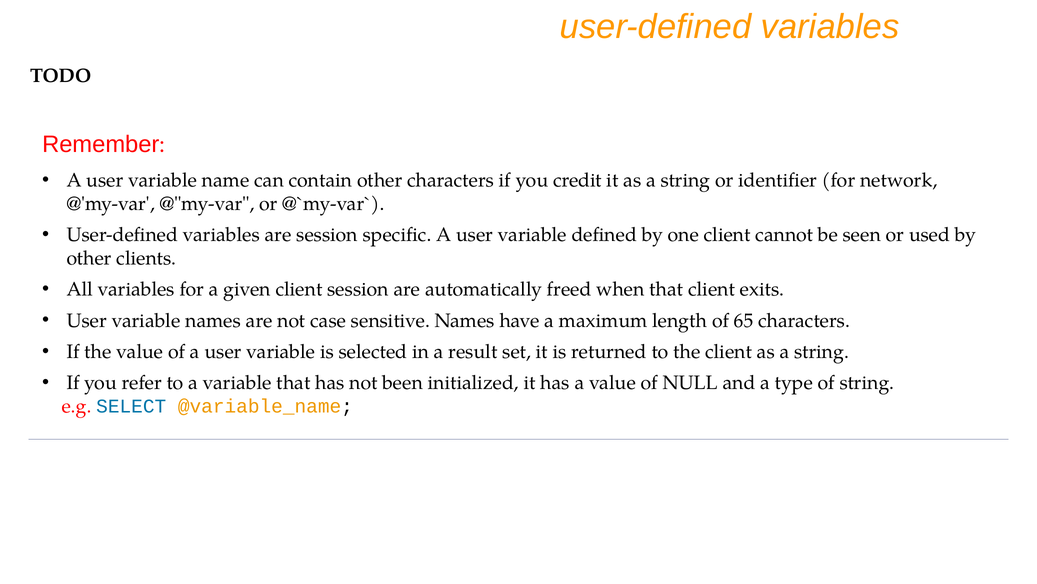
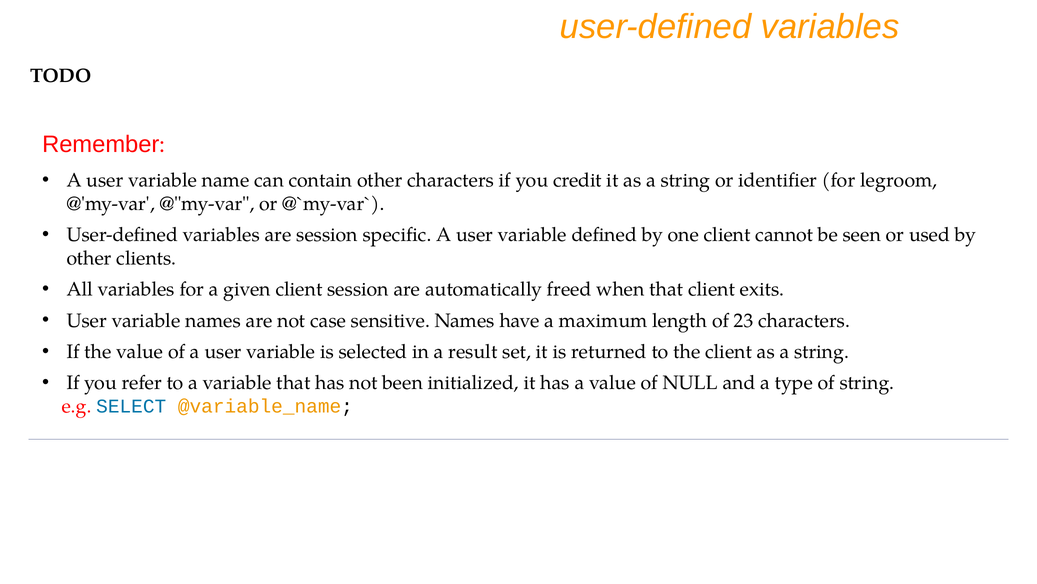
network: network -> legroom
65: 65 -> 23
